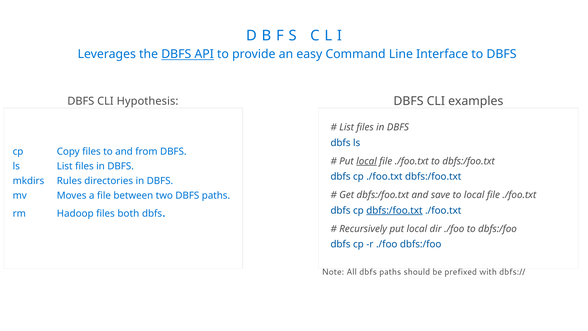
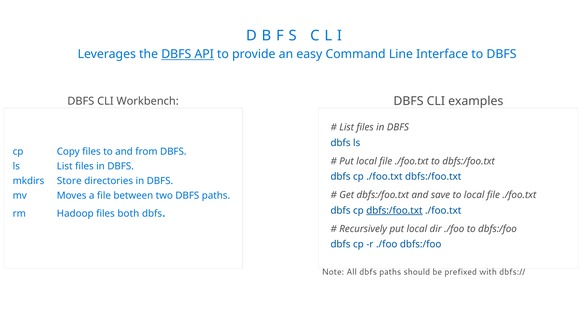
Hypothesis: Hypothesis -> Workbench
local at (367, 161) underline: present -> none
Rules: Rules -> Store
